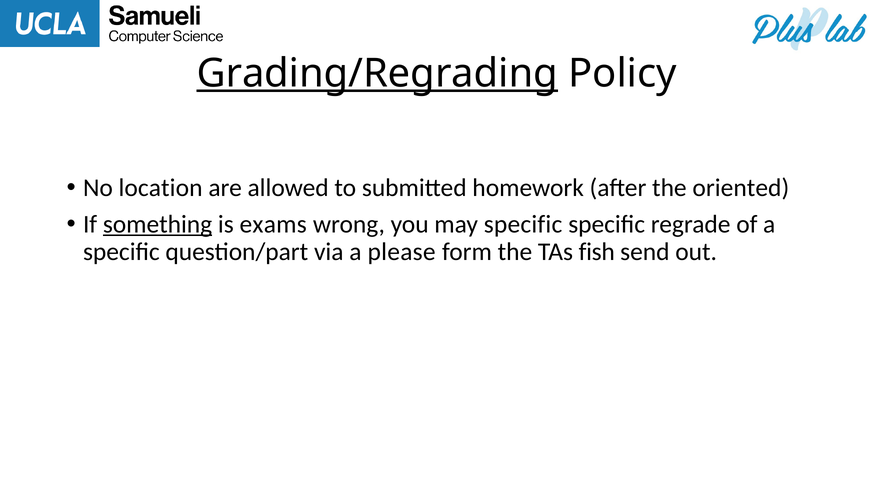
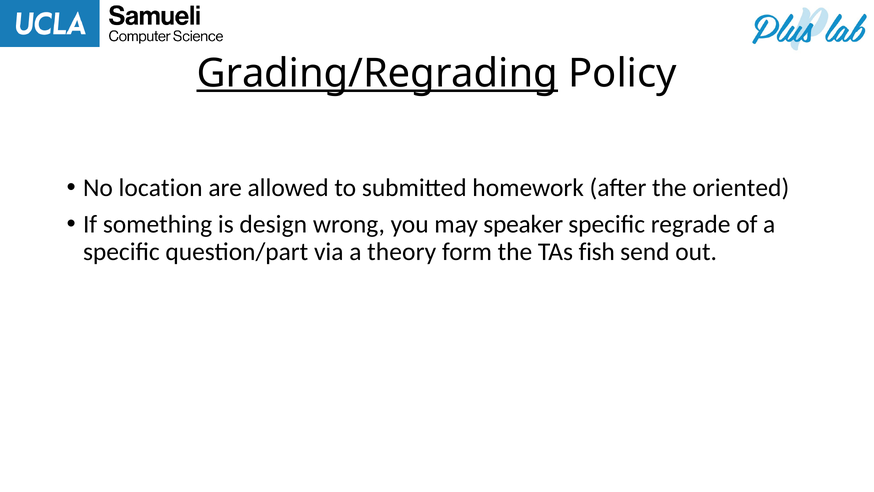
something underline: present -> none
exams: exams -> design
may specific: specific -> speaker
please: please -> theory
